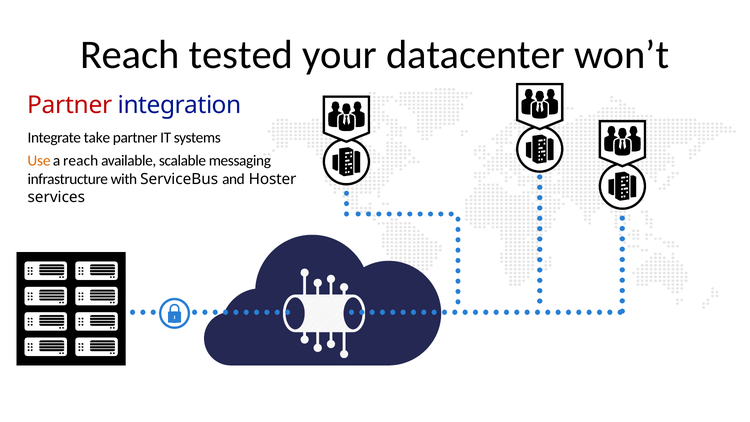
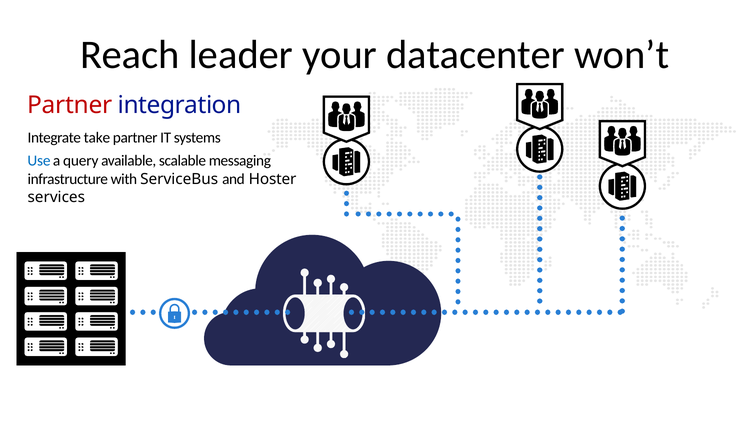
tested: tested -> leader
Use colour: orange -> blue
a reach: reach -> query
